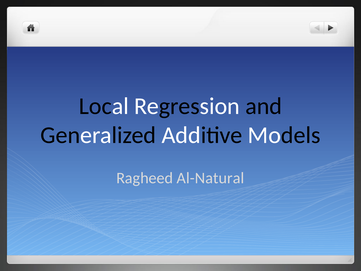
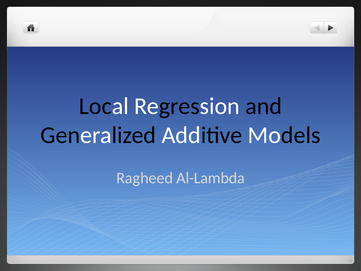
Al-Natural: Al-Natural -> Al-Lambda
